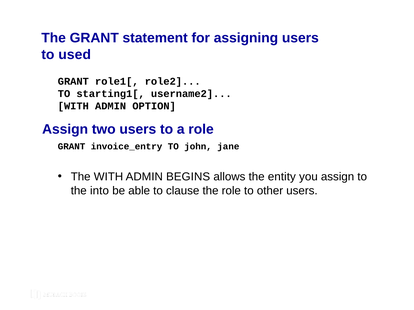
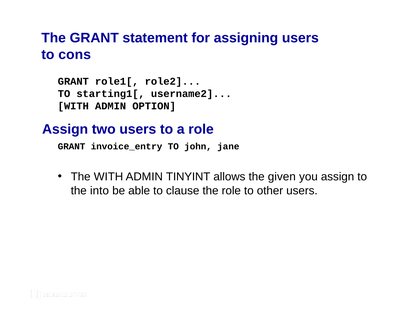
used: used -> cons
BEGINS: BEGINS -> TINYINT
entity: entity -> given
